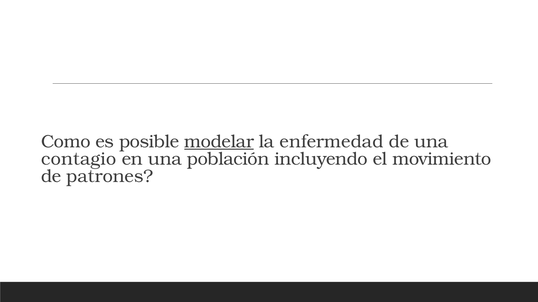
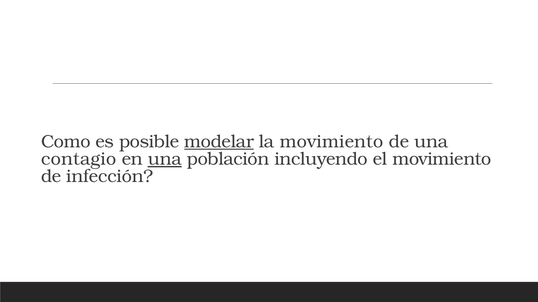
la enfermedad: enfermedad -> movimiento
una at (165, 159) underline: none -> present
patrones: patrones -> infección
